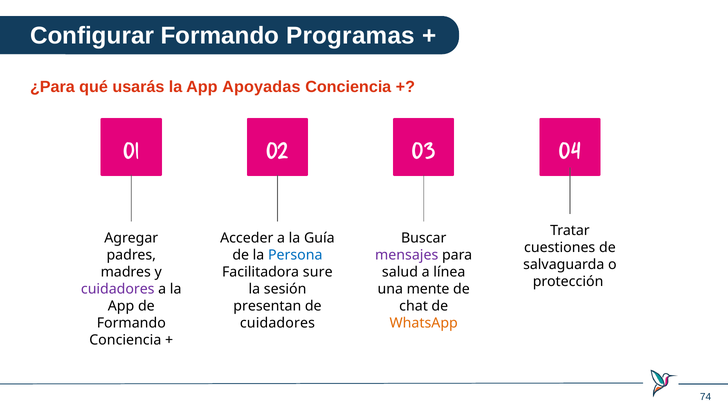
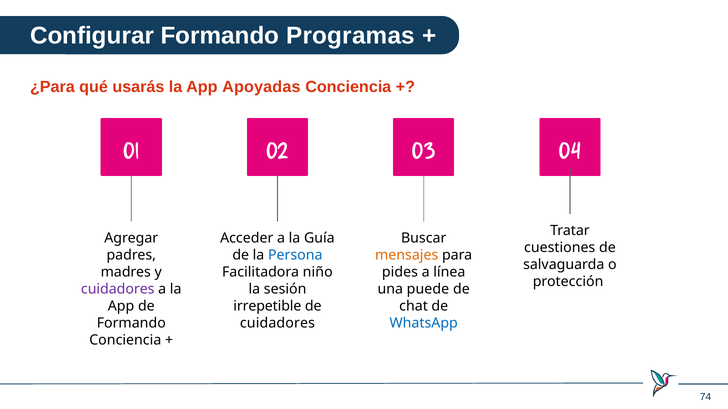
mensajes colour: purple -> orange
sure: sure -> niño
salud: salud -> pides
mente: mente -> puede
presentan: presentan -> irrepetible
WhatsApp colour: orange -> blue
